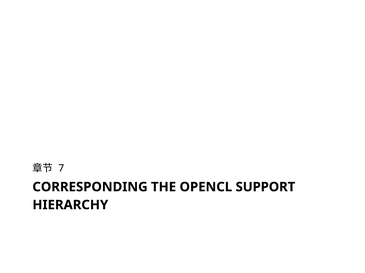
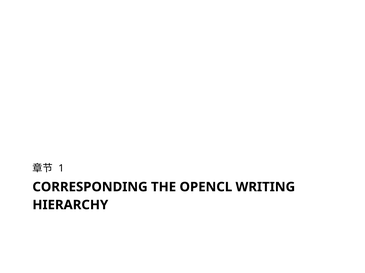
7: 7 -> 1
SUPPORT: SUPPORT -> WRITING
